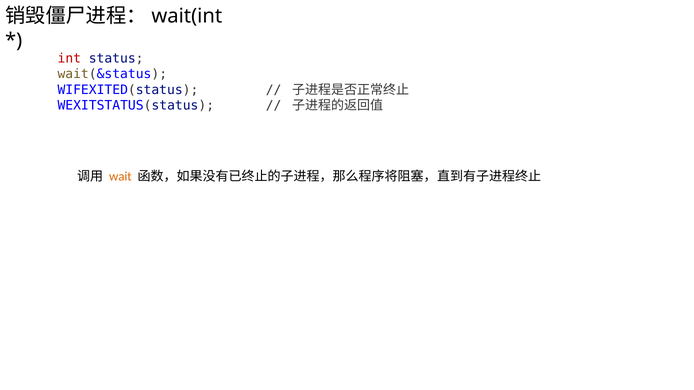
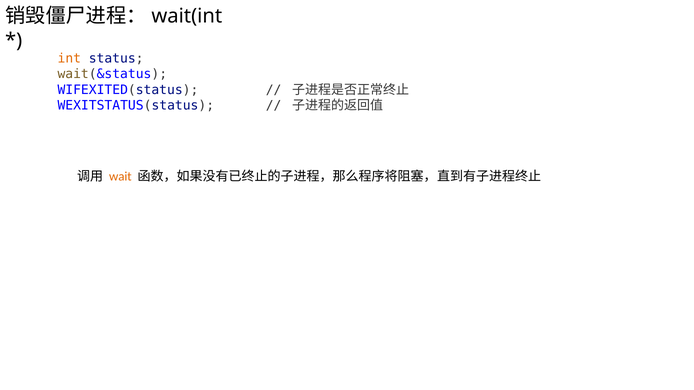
int colour: red -> orange
